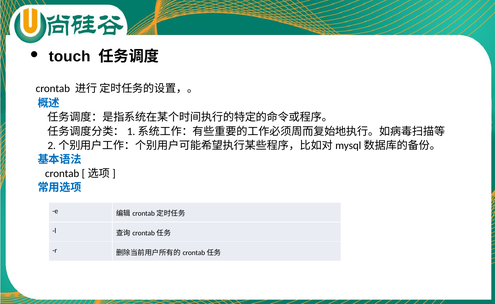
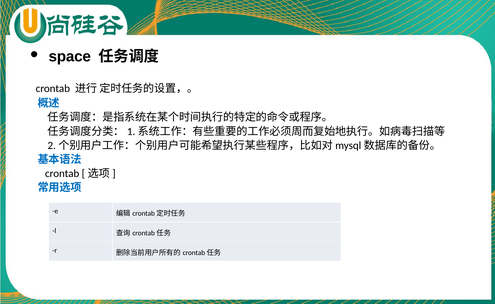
touch: touch -> space
